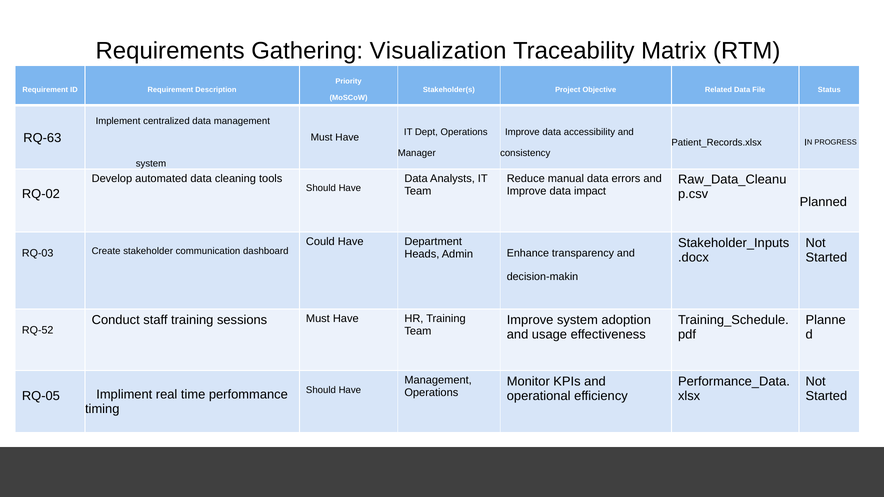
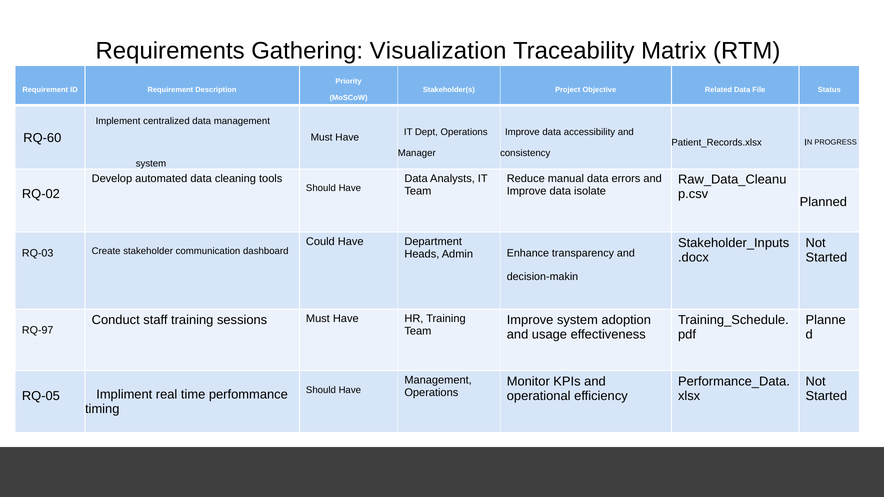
RQ-63: RQ-63 -> RQ-60
impact: impact -> isolate
RQ-52: RQ-52 -> RQ-97
